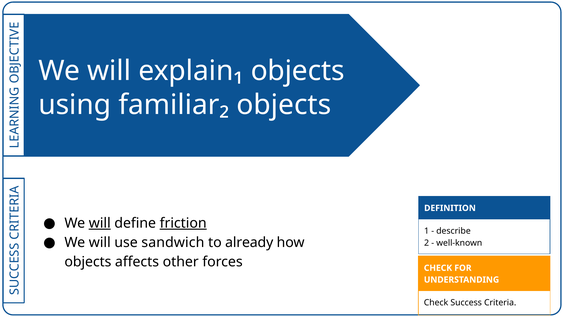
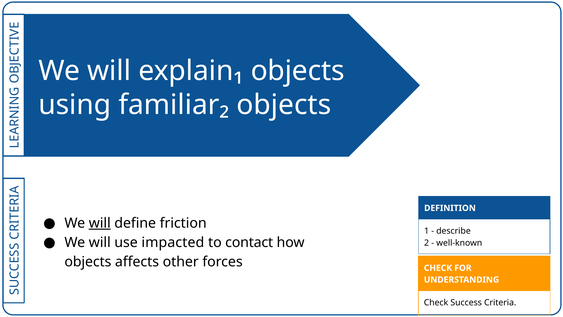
friction underline: present -> none
sandwich: sandwich -> impacted
already: already -> contact
